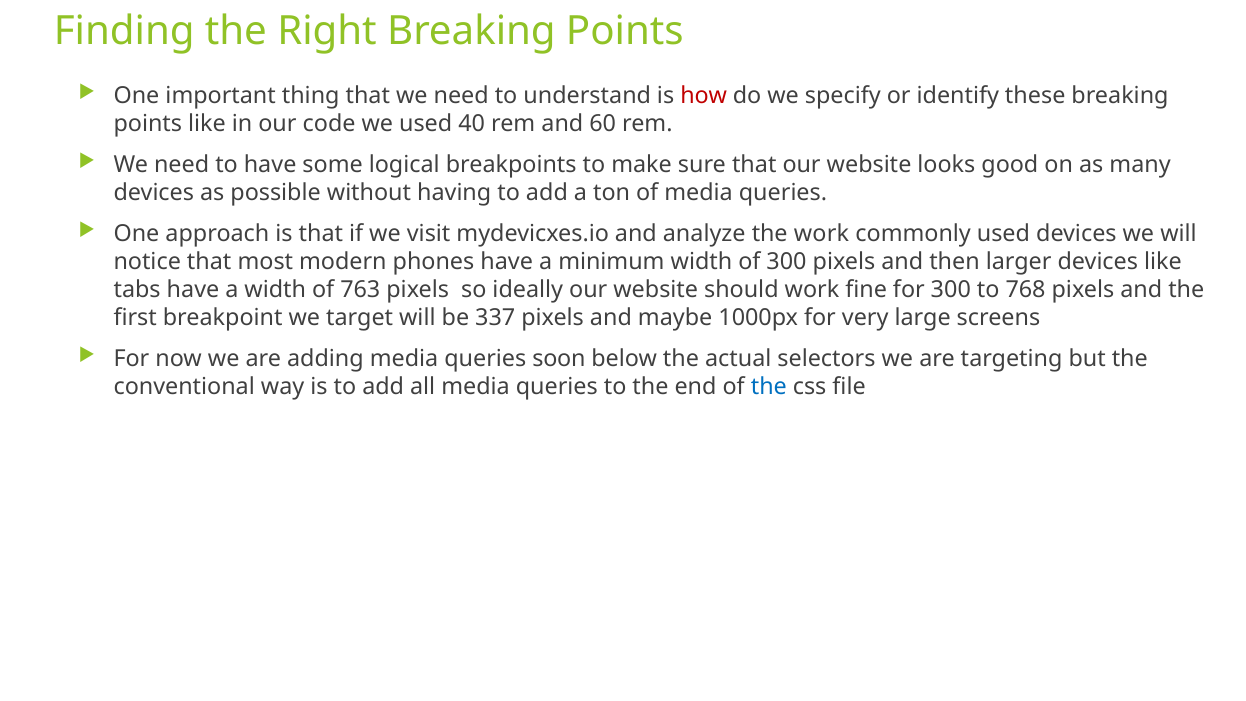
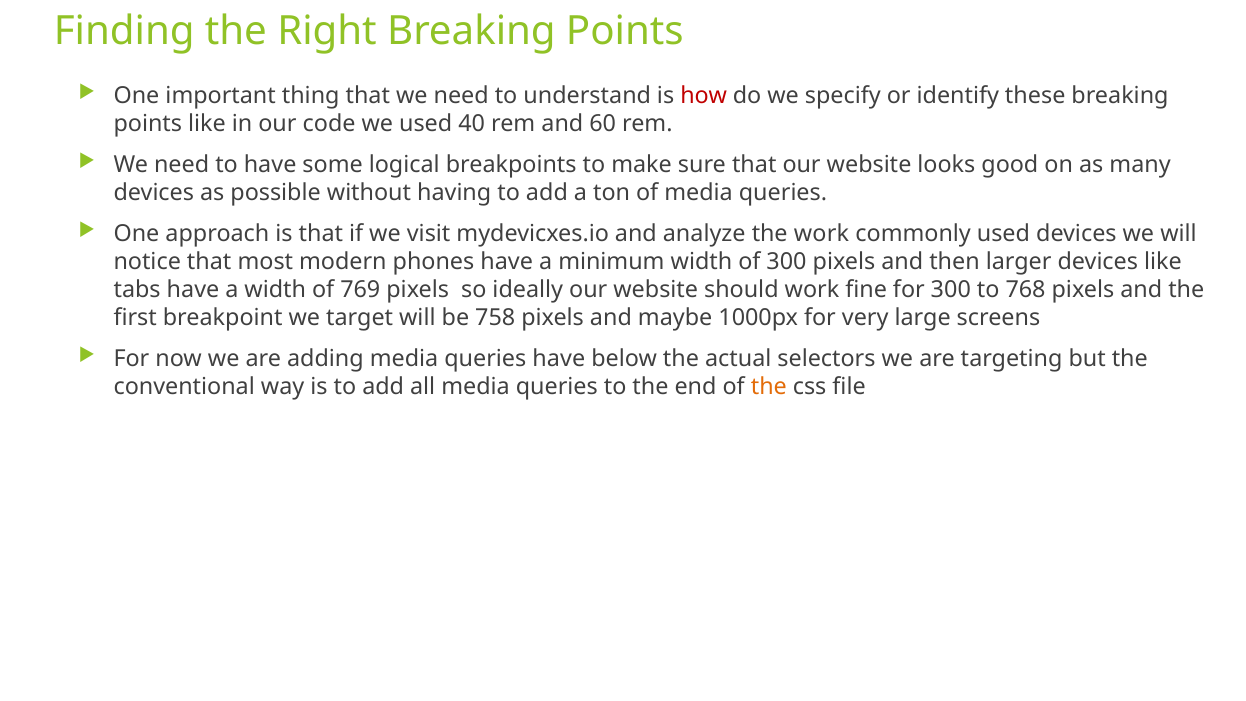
763: 763 -> 769
337: 337 -> 758
queries soon: soon -> have
the at (769, 387) colour: blue -> orange
